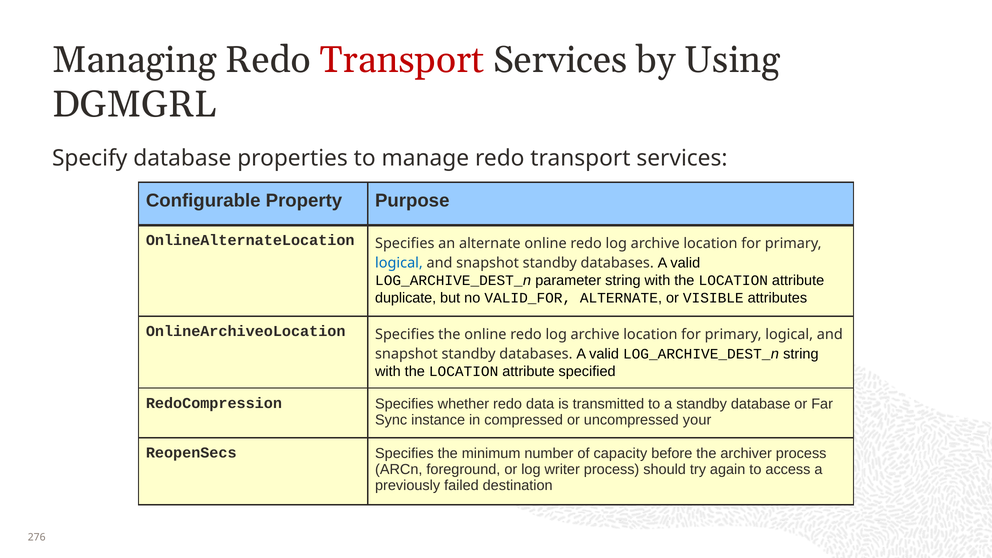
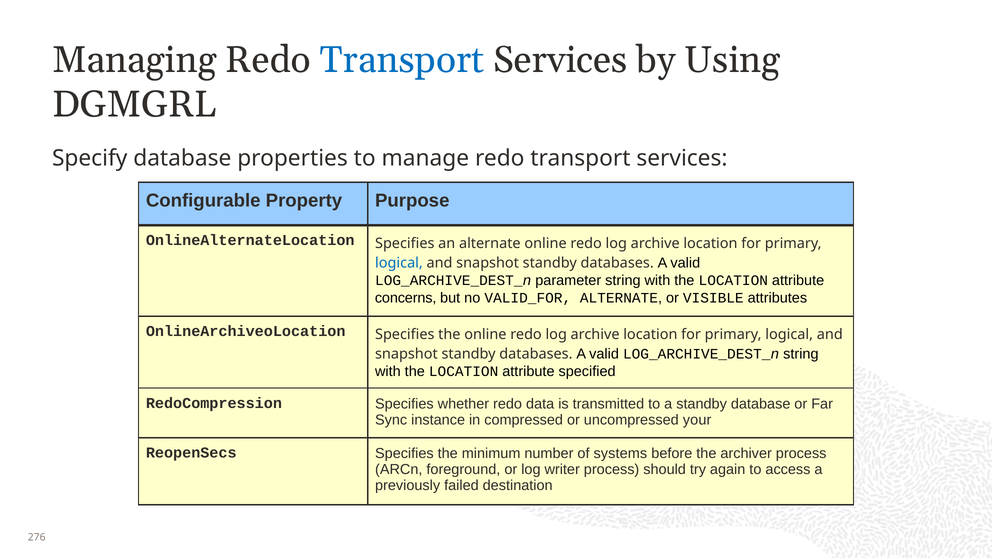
Transport at (402, 60) colour: red -> blue
duplicate: duplicate -> concerns
capacity: capacity -> systems
